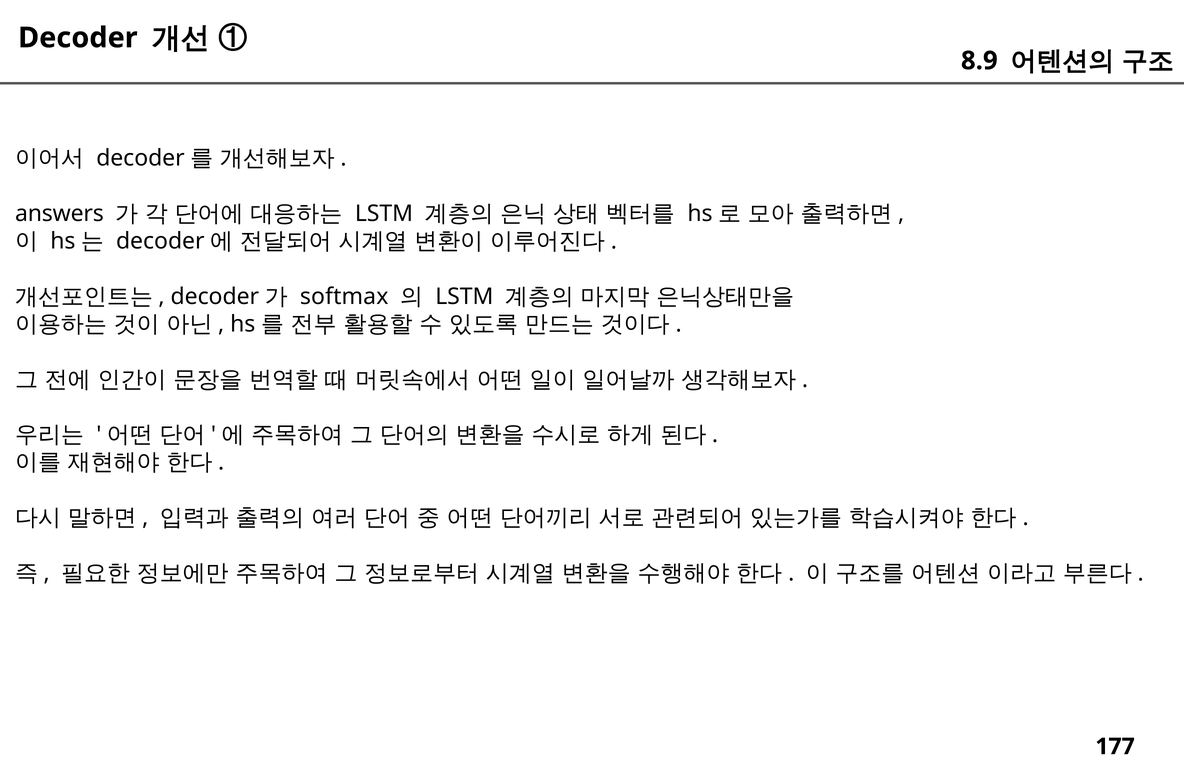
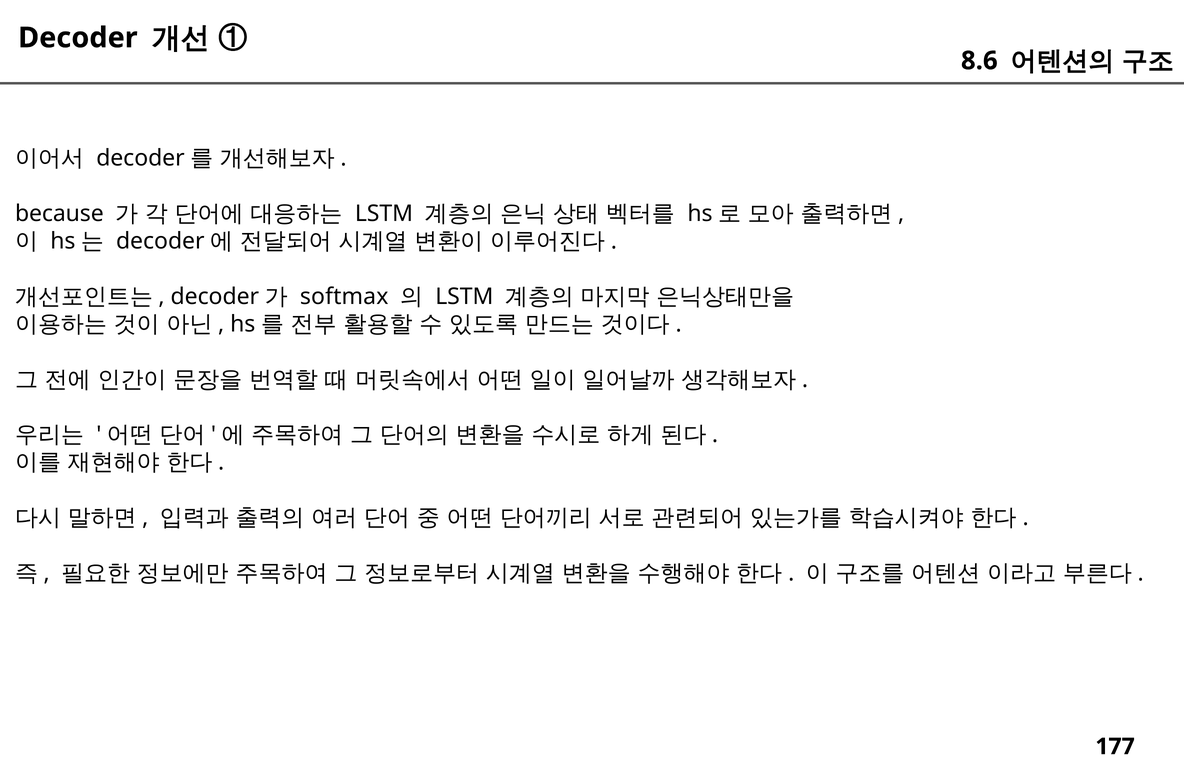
8.9: 8.9 -> 8.6
answers: answers -> because
